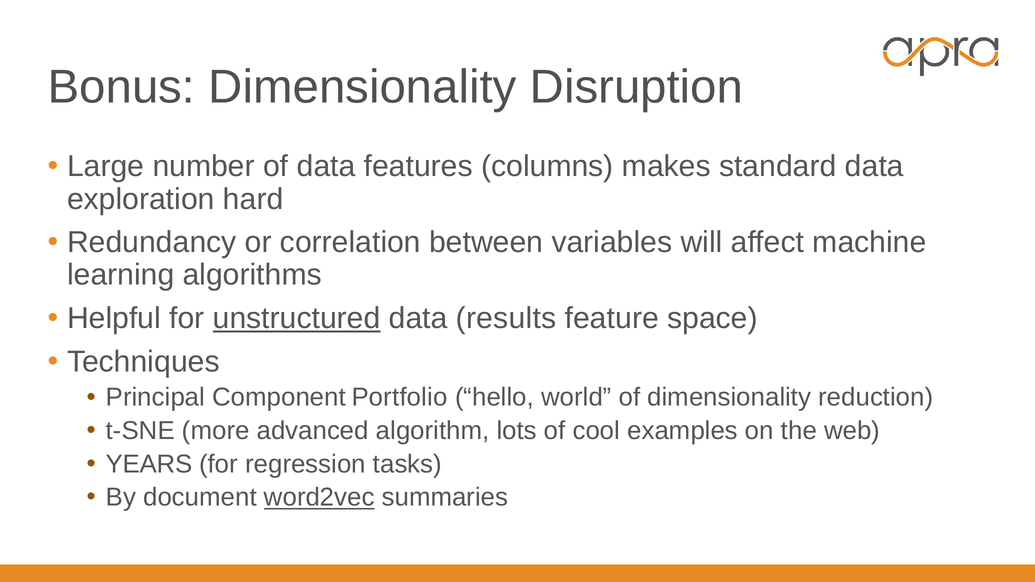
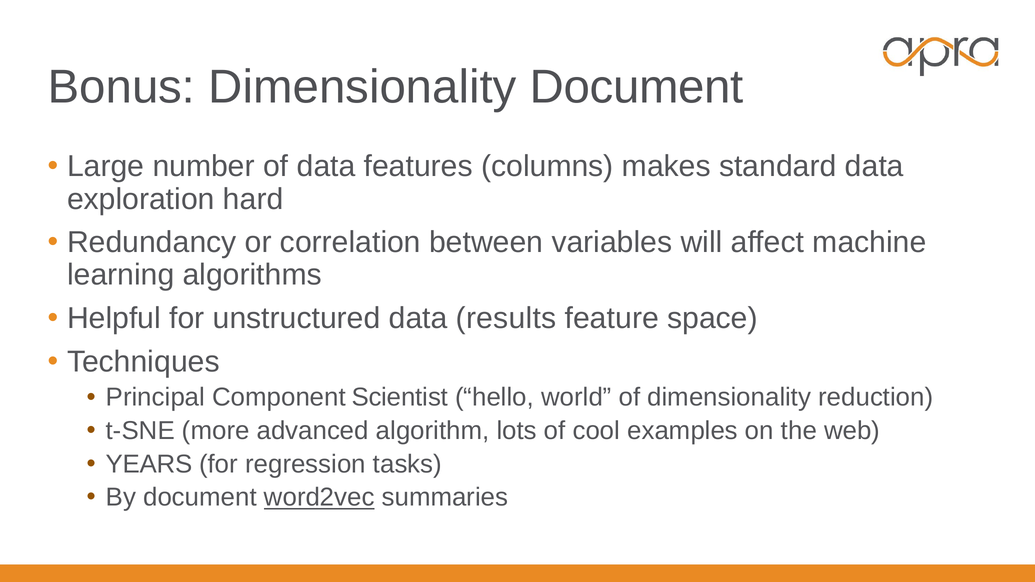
Dimensionality Disruption: Disruption -> Document
unstructured underline: present -> none
Portfolio: Portfolio -> Scientist
